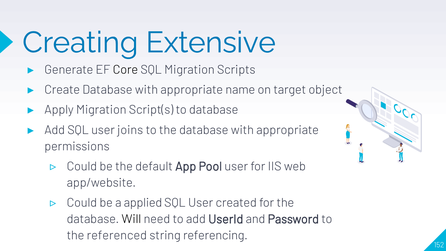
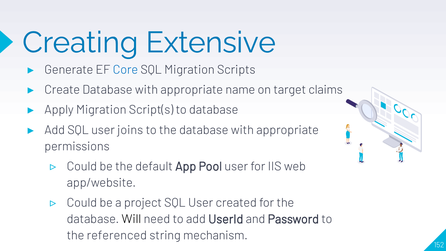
Core colour: black -> blue
object: object -> claims
applied: applied -> project
referencing: referencing -> mechanism
